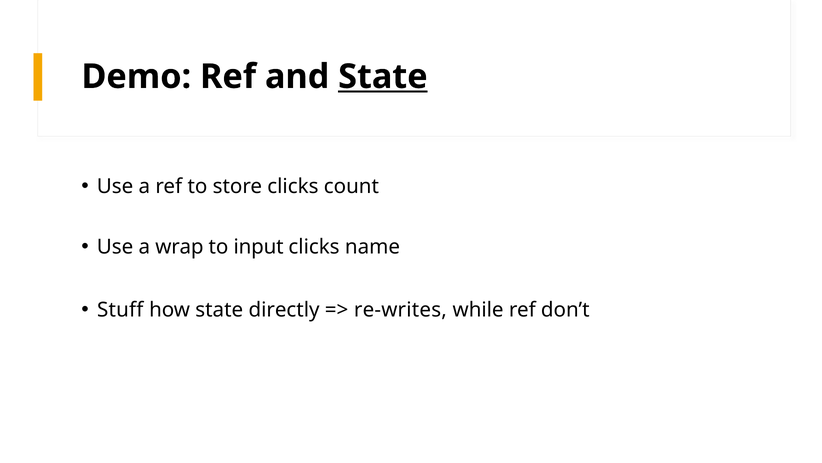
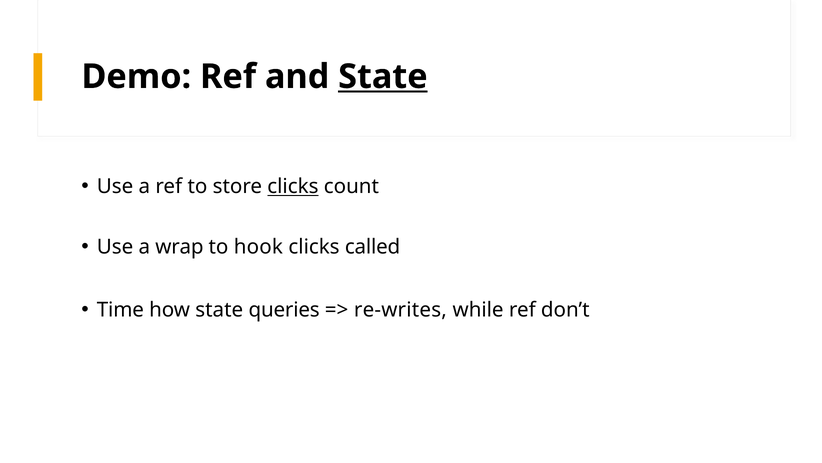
clicks at (293, 186) underline: none -> present
input: input -> hook
name: name -> called
Stuff: Stuff -> Time
directly: directly -> queries
